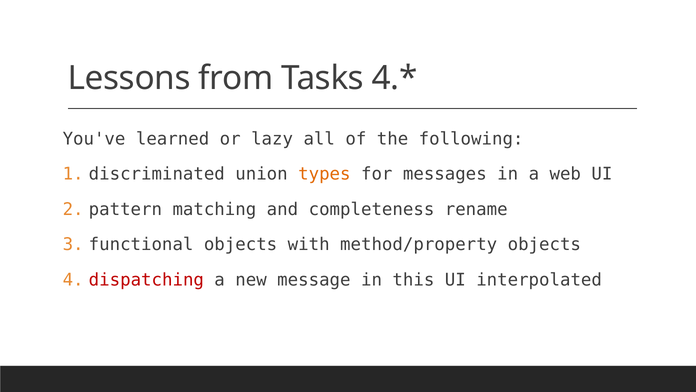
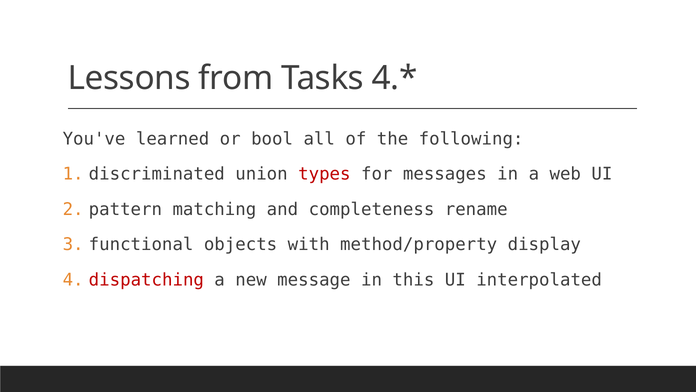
lazy: lazy -> bool
types colour: orange -> red
method/property objects: objects -> display
